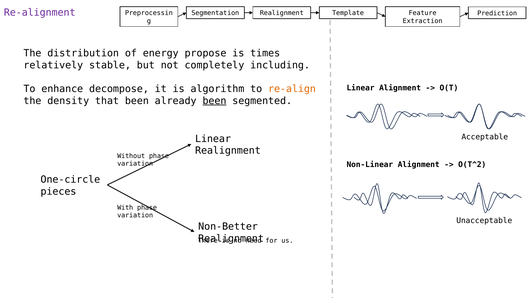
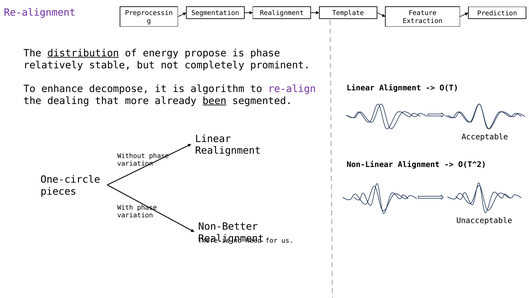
distribution underline: none -> present
is times: times -> phase
including: including -> prominent
re-align colour: orange -> purple
density: density -> dealing
that been: been -> more
